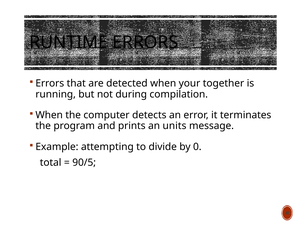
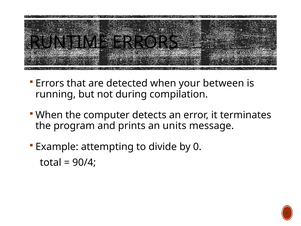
together: together -> between
90/5: 90/5 -> 90/4
